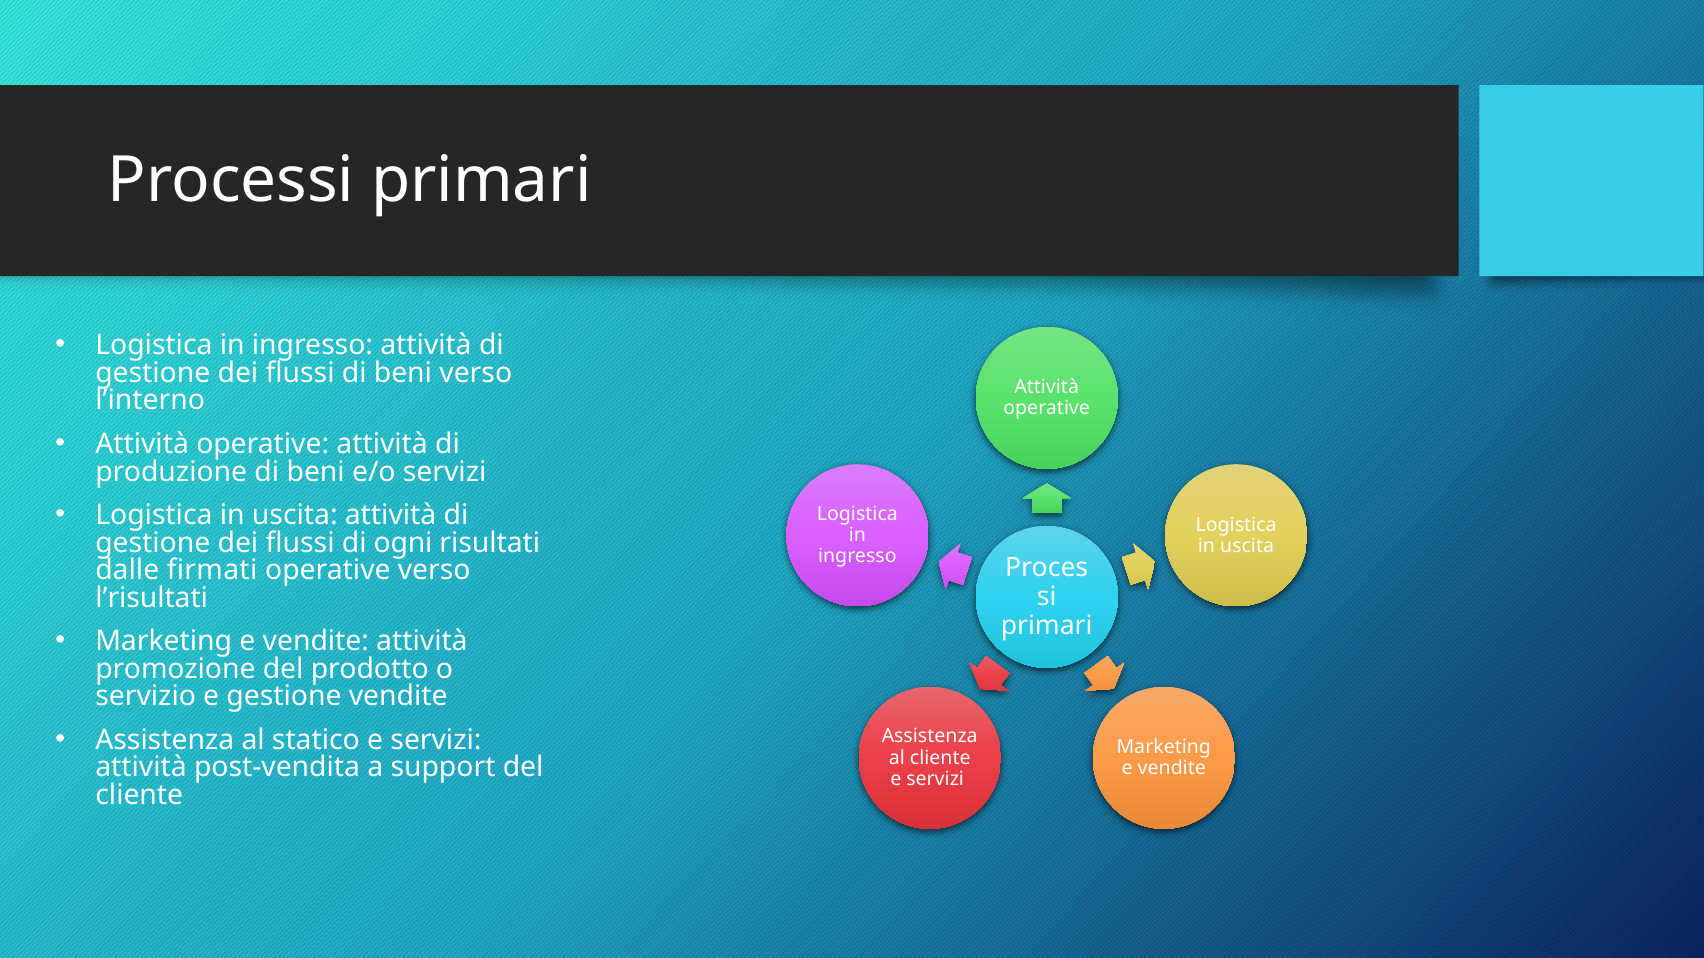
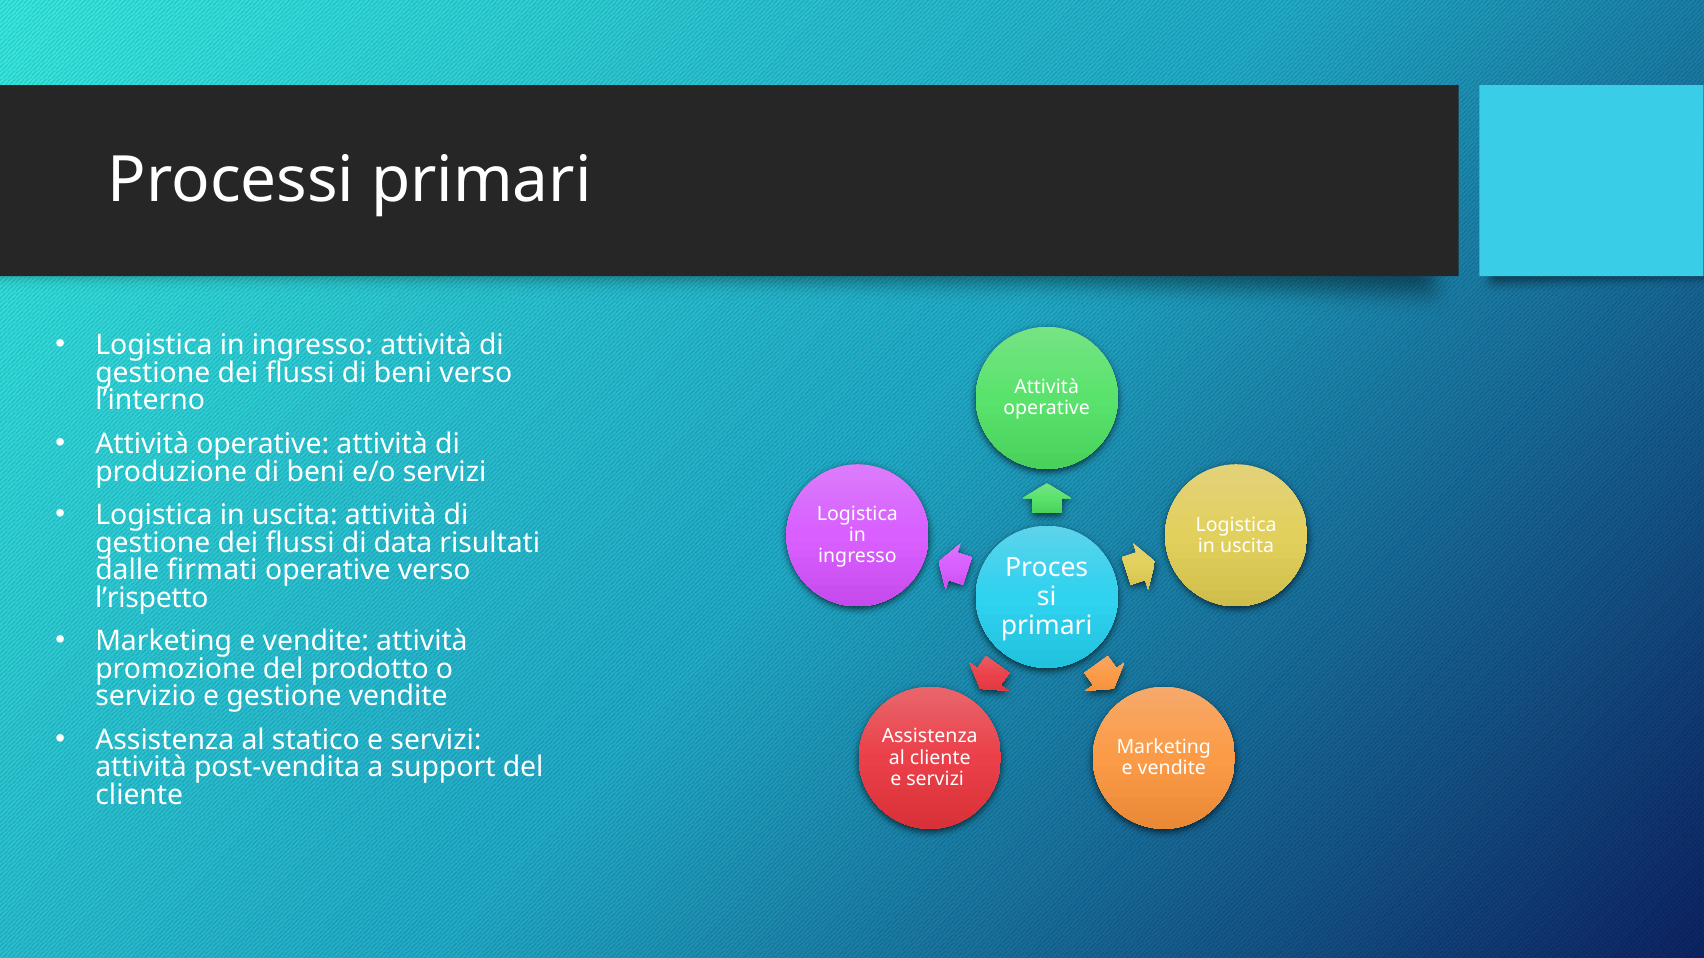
ogni: ogni -> data
l’risultati: l’risultati -> l’rispetto
